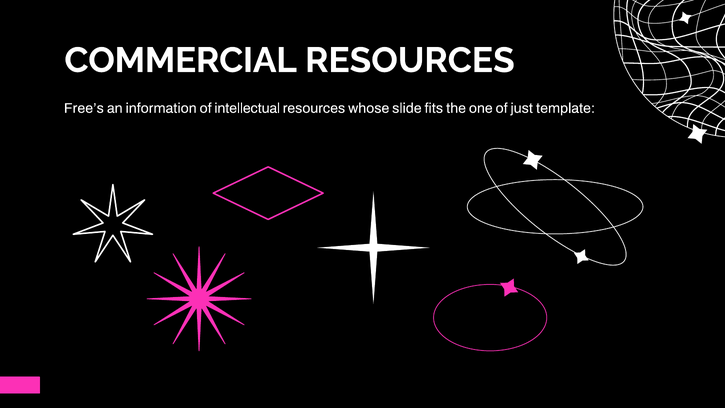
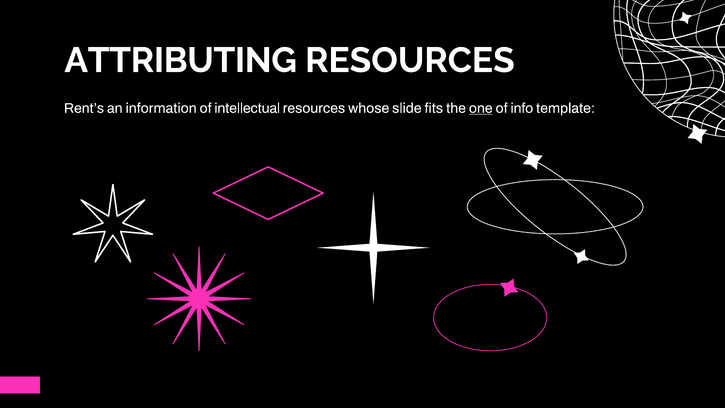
COMMERCIAL: COMMERCIAL -> ATTRIBUTING
Free’s: Free’s -> Rent’s
one underline: none -> present
just: just -> info
